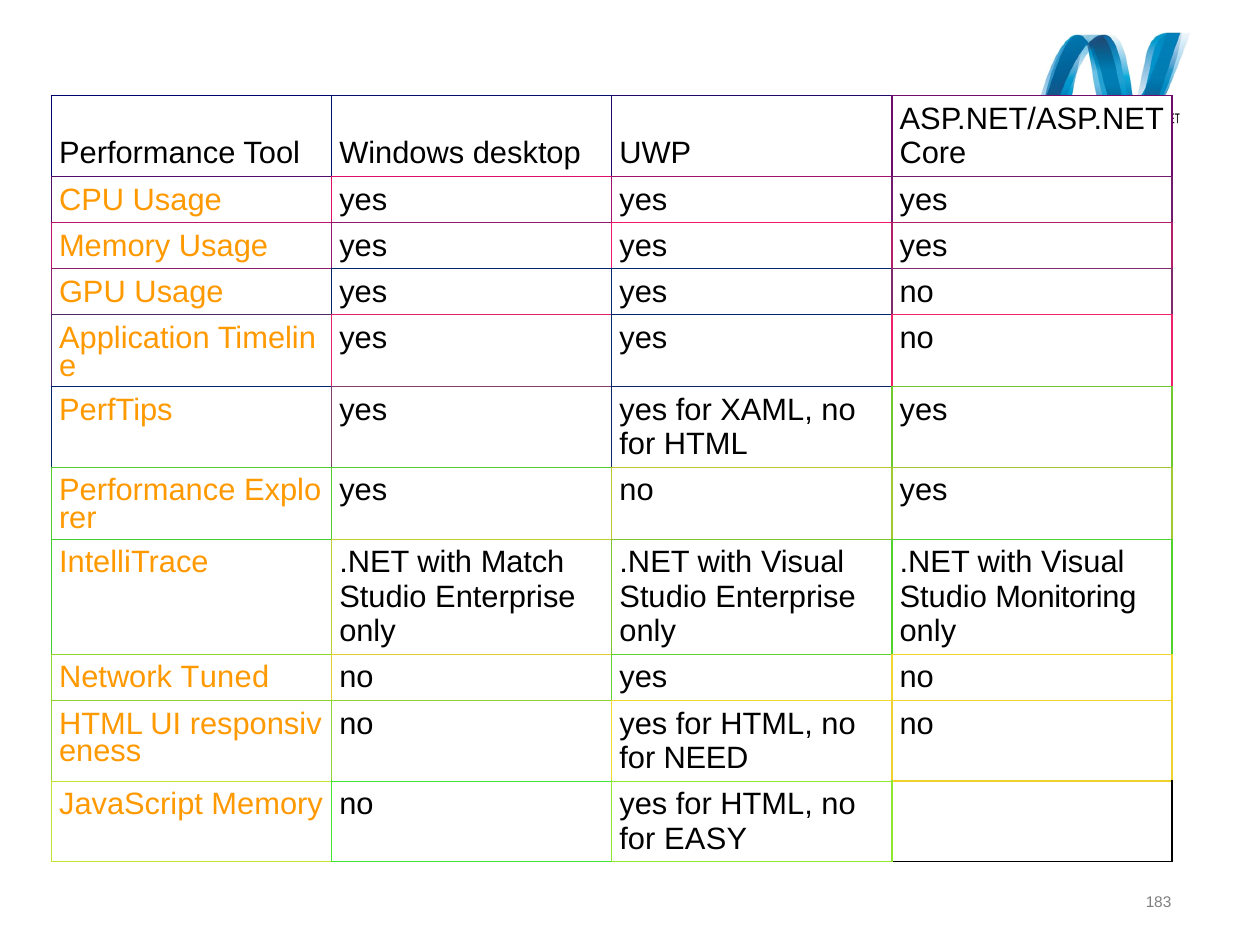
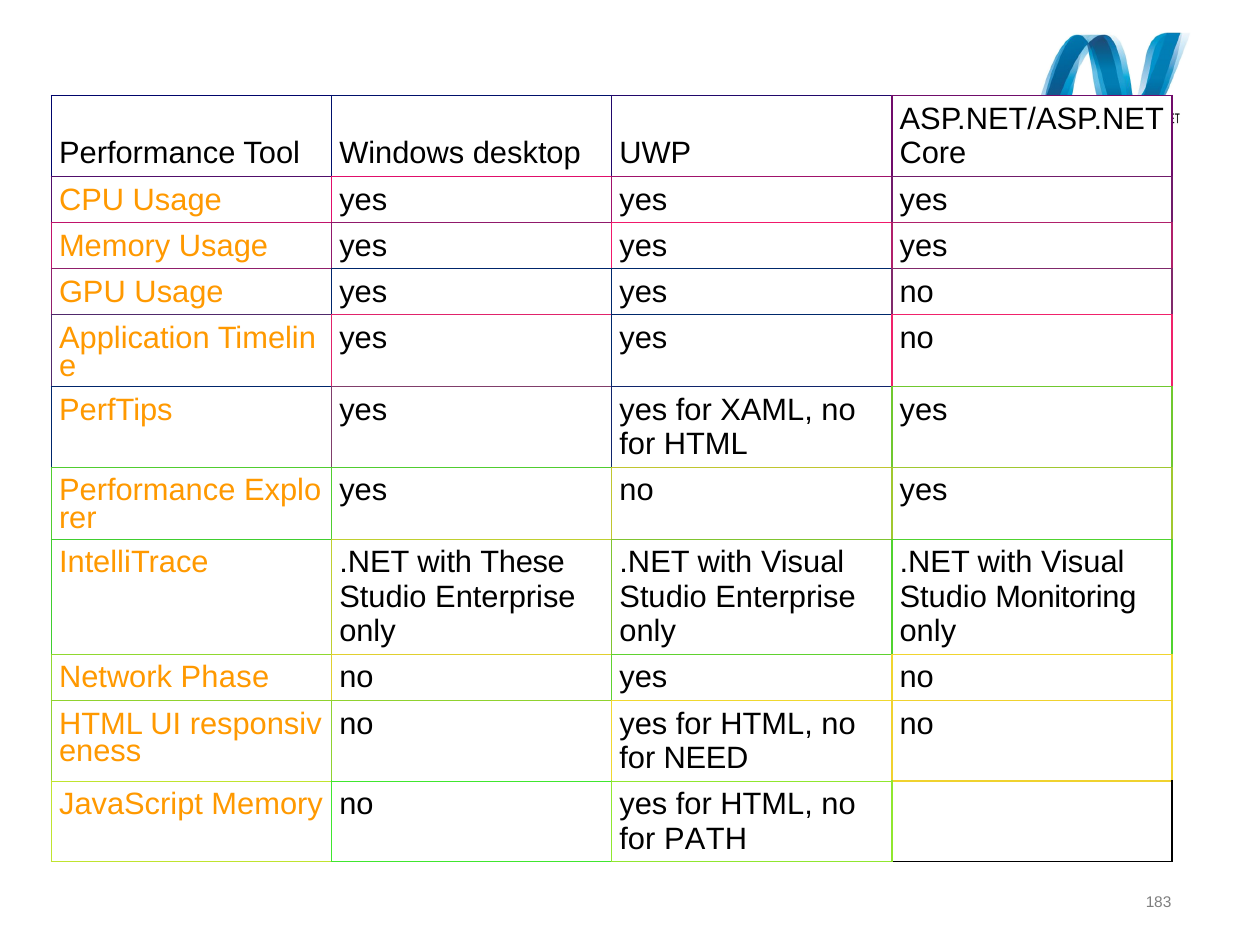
Match: Match -> These
Tuned: Tuned -> Phase
EASY: EASY -> PATH
